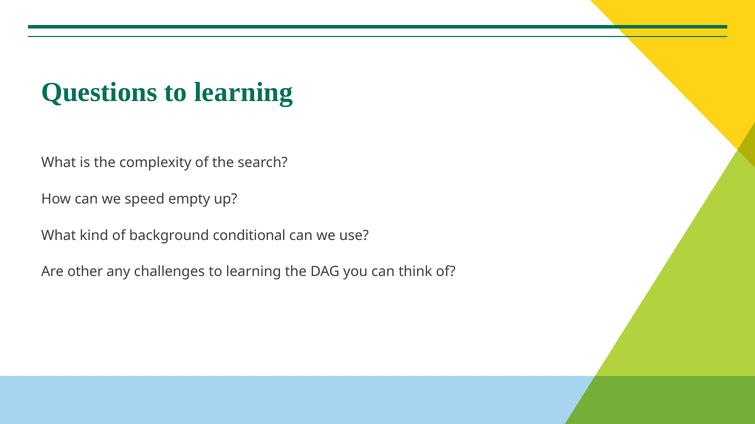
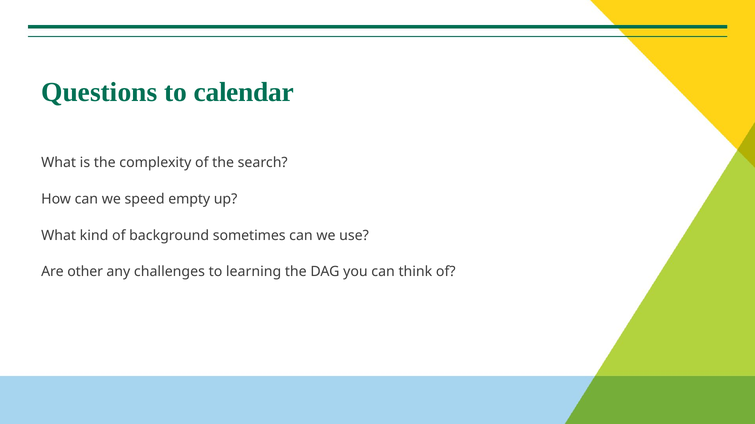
Questions to learning: learning -> calendar
conditional: conditional -> sometimes
